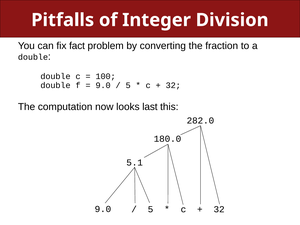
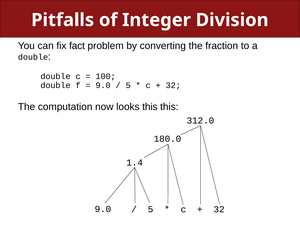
looks last: last -> this
282.0: 282.0 -> 312.0
5.1: 5.1 -> 1.4
